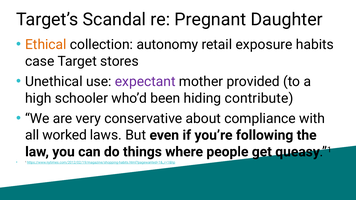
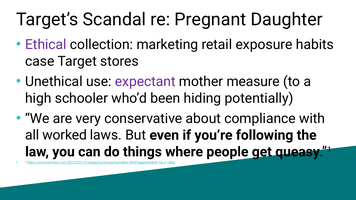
Ethical colour: orange -> purple
autonomy: autonomy -> marketing
provided: provided -> measure
contribute: contribute -> potentially
